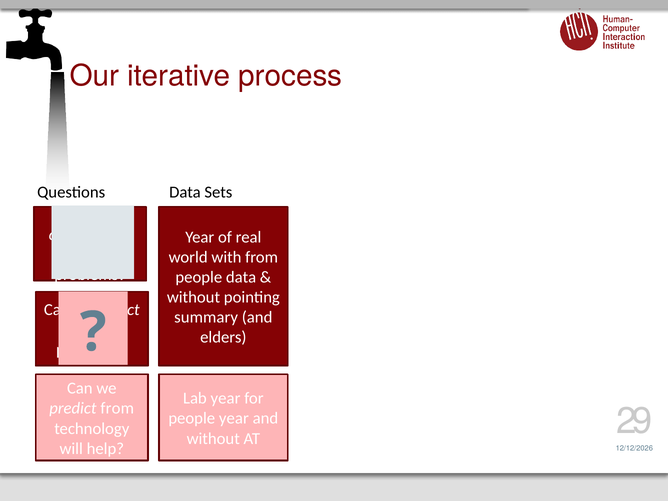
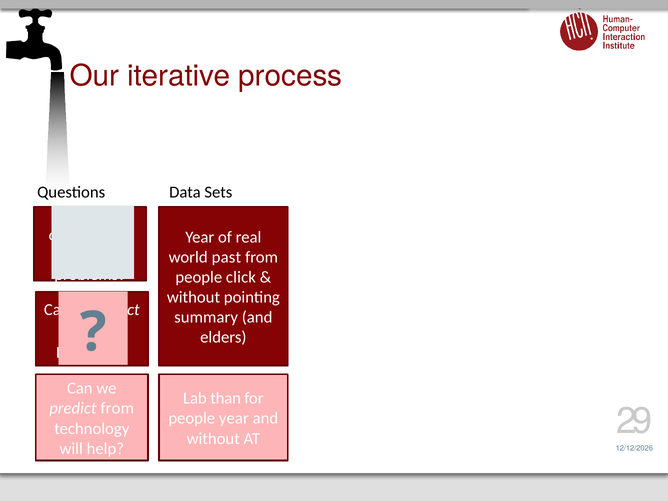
with: with -> past
people data: data -> click
Lab year: year -> than
